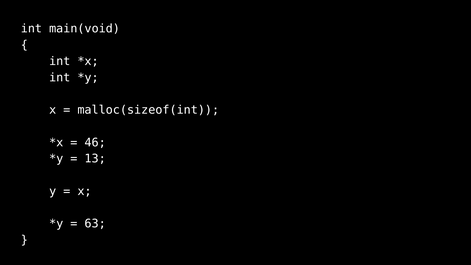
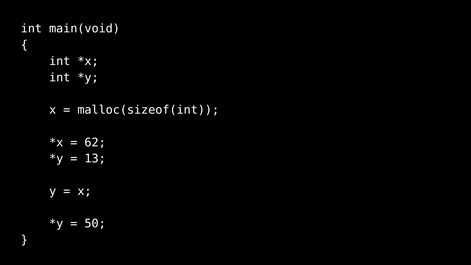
46: 46 -> 62
63: 63 -> 50
